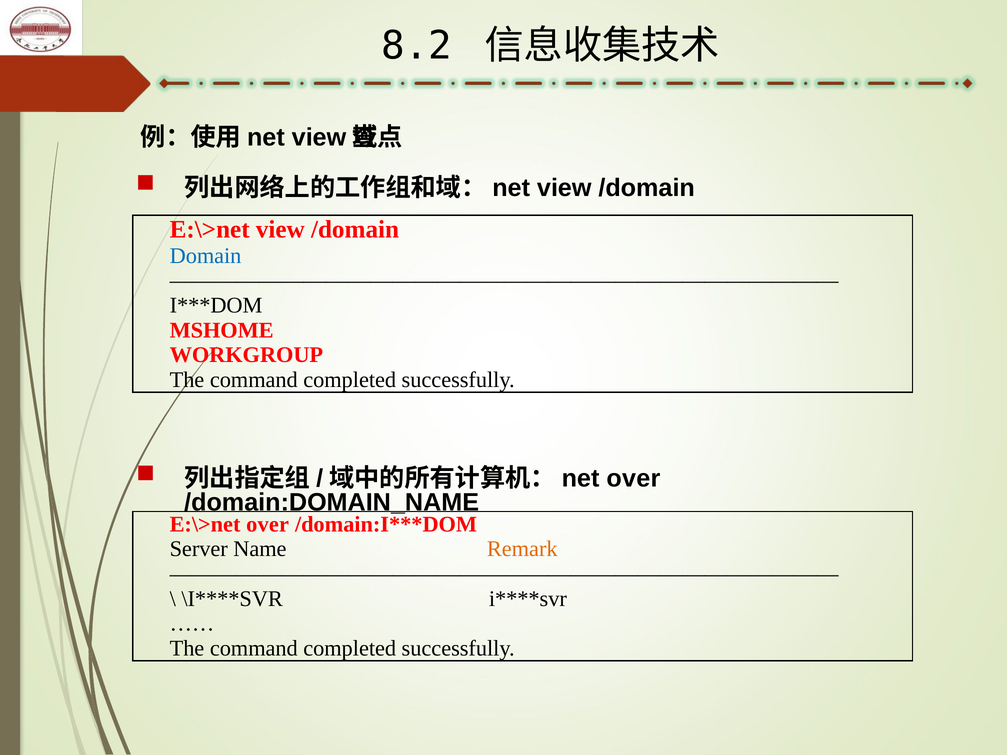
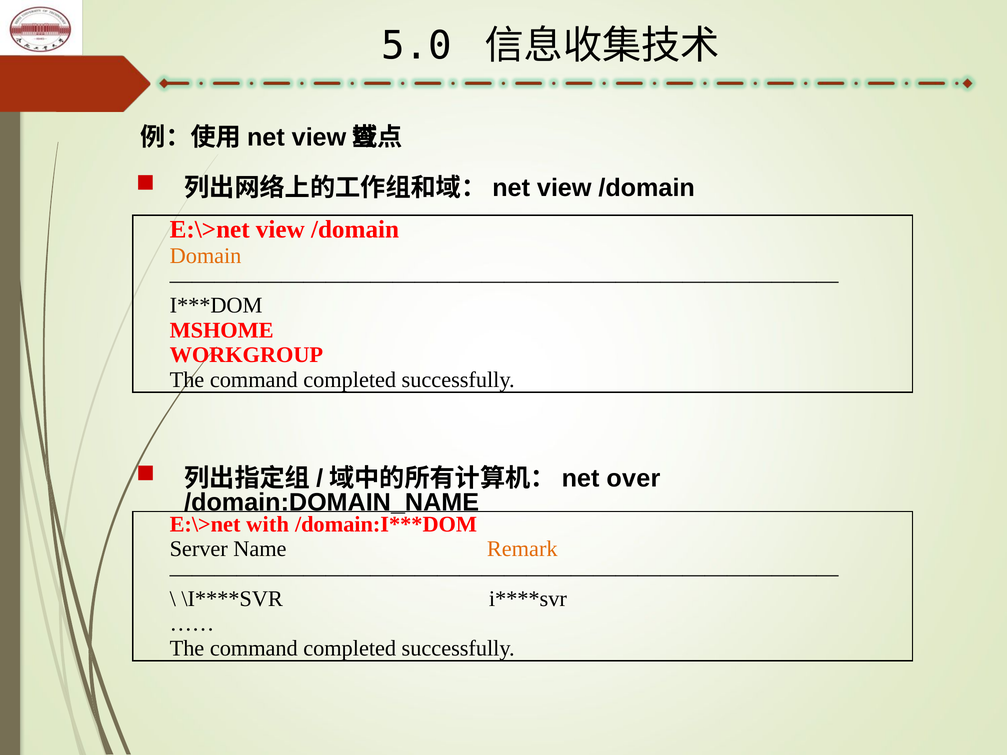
8.2: 8.2 -> 5.0
Domain colour: blue -> orange
E:\>net over: over -> with
